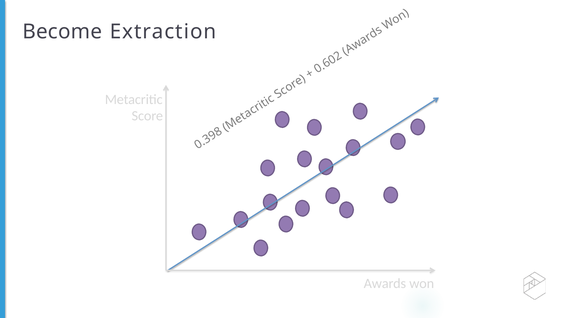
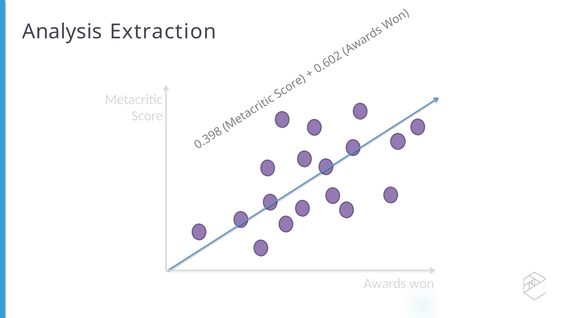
Become: Become -> Analysis
